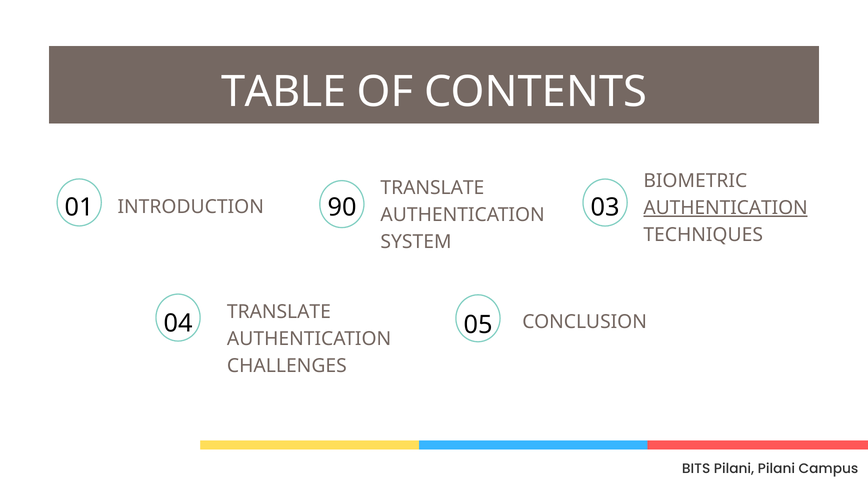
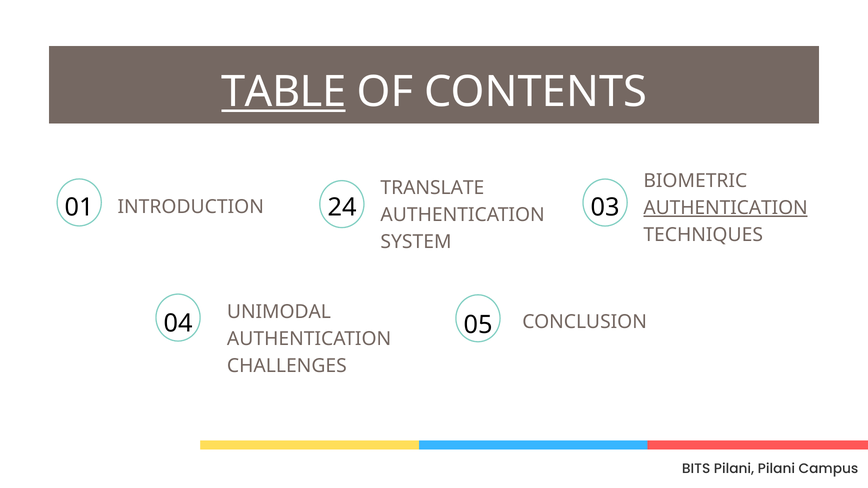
TABLE underline: none -> present
90: 90 -> 24
TRANSLATE at (279, 312): TRANSLATE -> UNIMODAL
